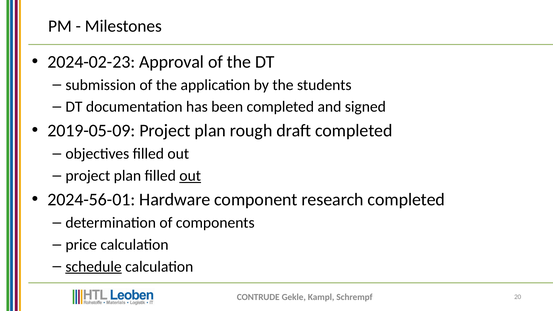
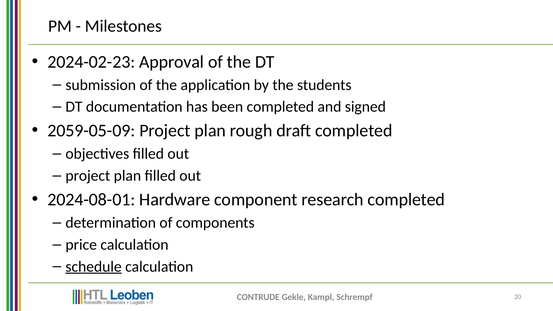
2019-05-09: 2019-05-09 -> 2059-05-09
out at (190, 176) underline: present -> none
2024-56-01: 2024-56-01 -> 2024-08-01
